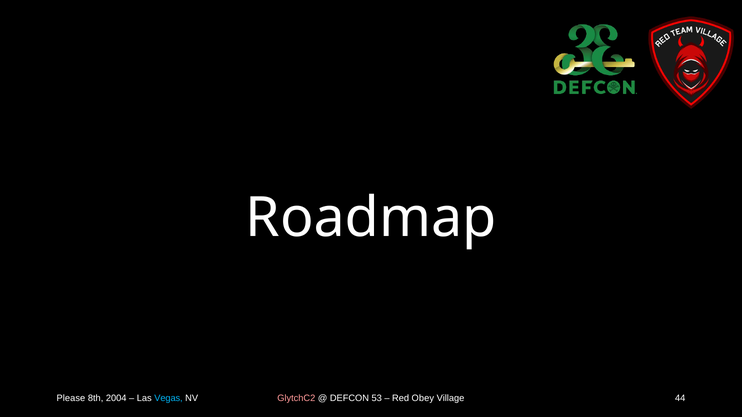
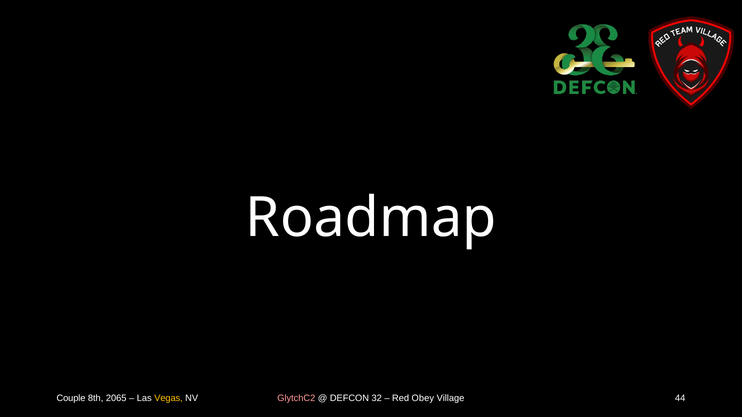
Please: Please -> Couple
2004: 2004 -> 2065
Vegas colour: light blue -> yellow
53: 53 -> 32
